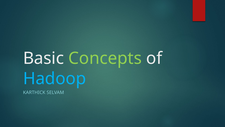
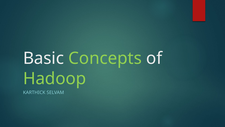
Hadoop colour: light blue -> light green
